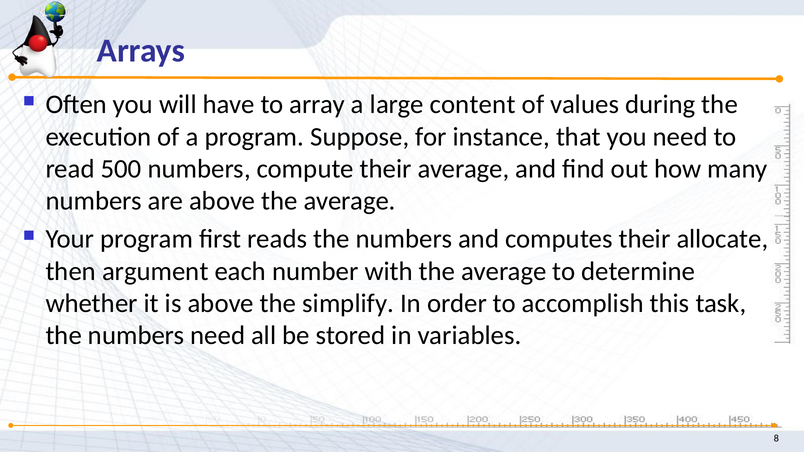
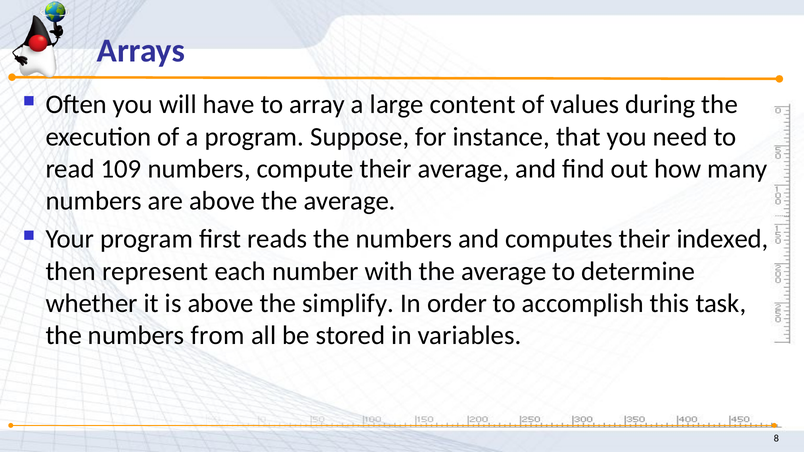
500: 500 -> 109
allocate: allocate -> indexed
argument: argument -> represent
numbers need: need -> from
